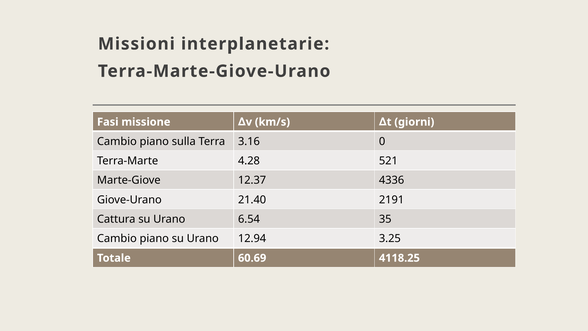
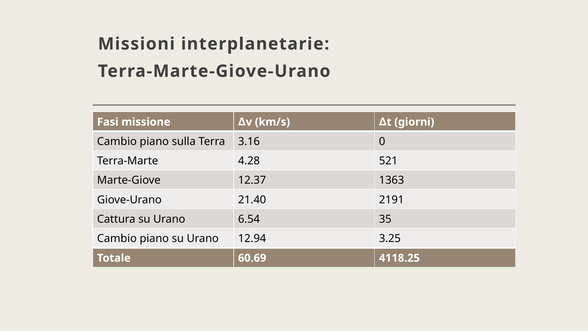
4336: 4336 -> 1363
